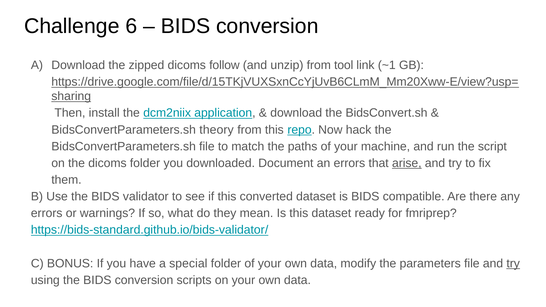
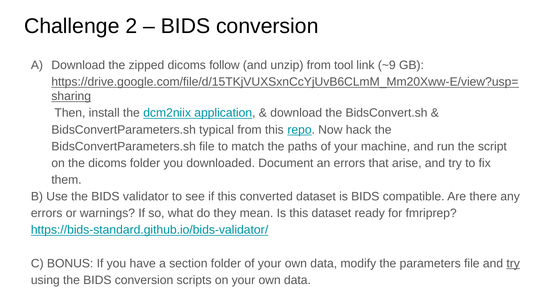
6: 6 -> 2
~1: ~1 -> ~9
theory: theory -> typical
arise underline: present -> none
special: special -> section
